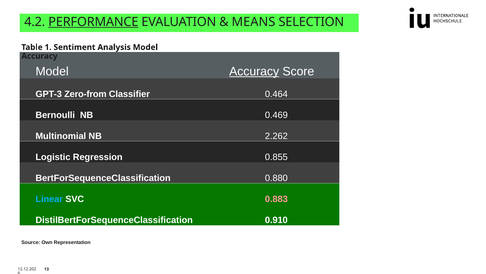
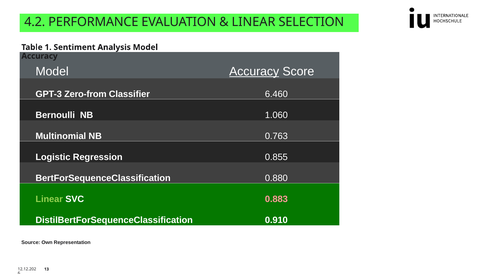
PERFORMANCE underline: present -> none
MEANS at (253, 22): MEANS -> LINEAR
0.464: 0.464 -> 6.460
0.469: 0.469 -> 1.060
2.262: 2.262 -> 0.763
Linear at (49, 199) colour: light blue -> light green
